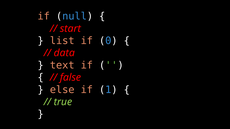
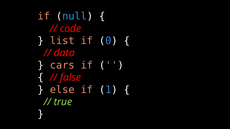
start: start -> code
text: text -> cars
